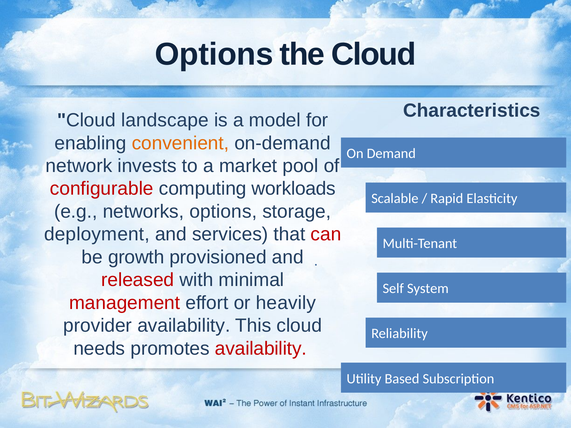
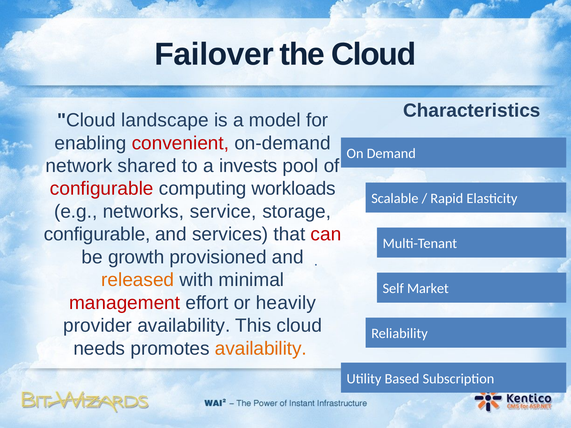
Options at (214, 55): Options -> Failover
convenient colour: orange -> red
invests: invests -> shared
market: market -> invests
networks options: options -> service
deployment at (97, 235): deployment -> configurable
released colour: red -> orange
System: System -> Market
availability at (261, 349) colour: red -> orange
